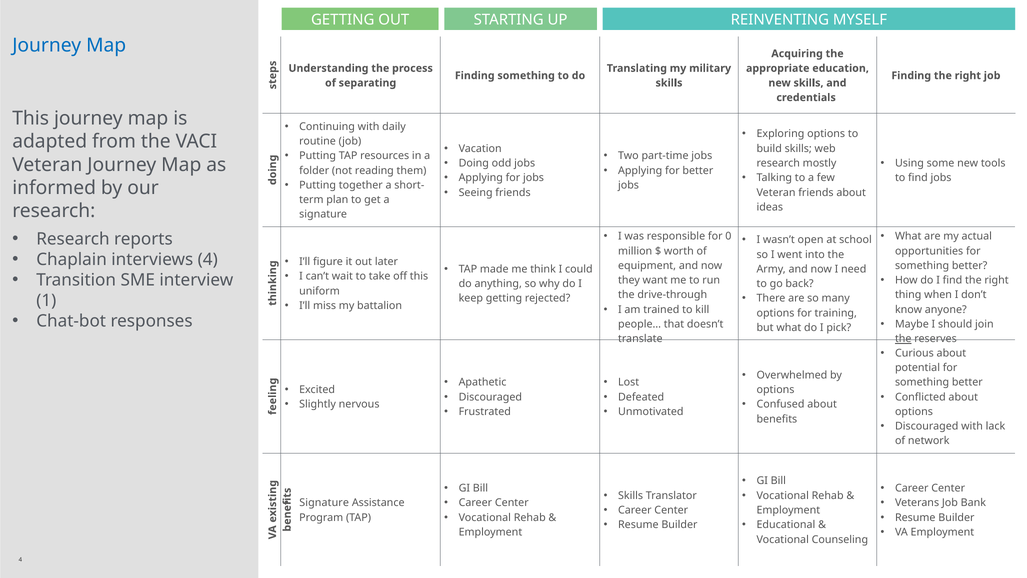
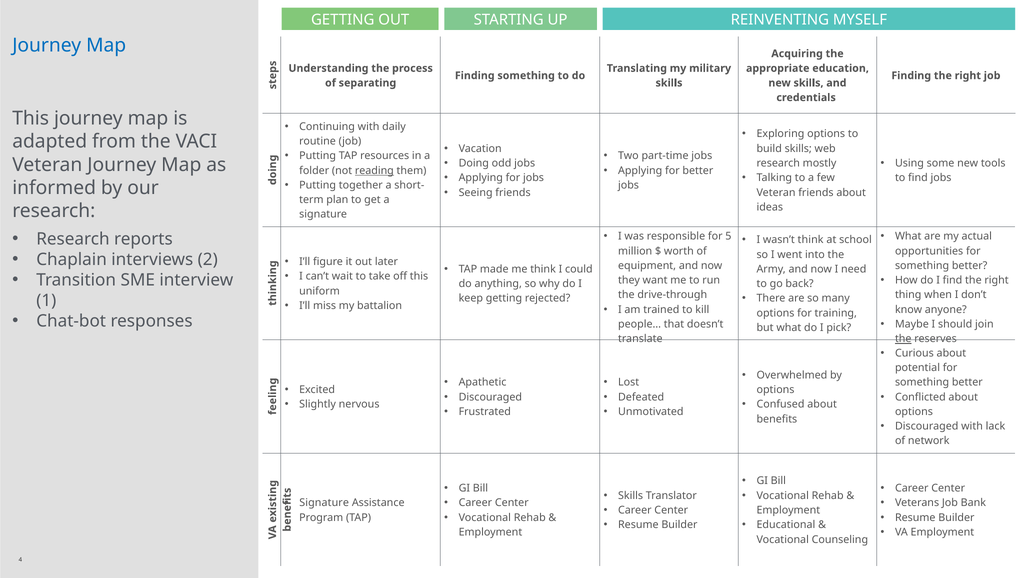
reading underline: none -> present
0: 0 -> 5
wasn’t open: open -> think
interviews 4: 4 -> 2
